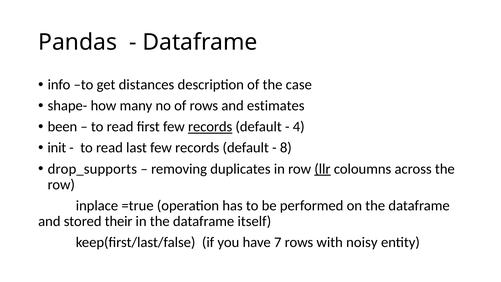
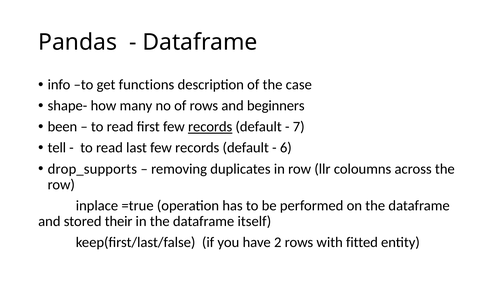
distances: distances -> functions
estimates: estimates -> beginners
4: 4 -> 7
init: init -> tell
8: 8 -> 6
llr underline: present -> none
7: 7 -> 2
noisy: noisy -> fitted
